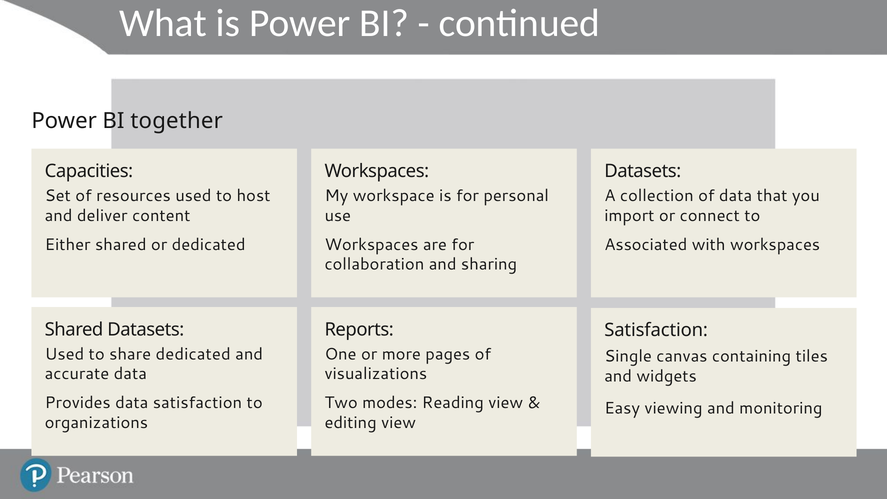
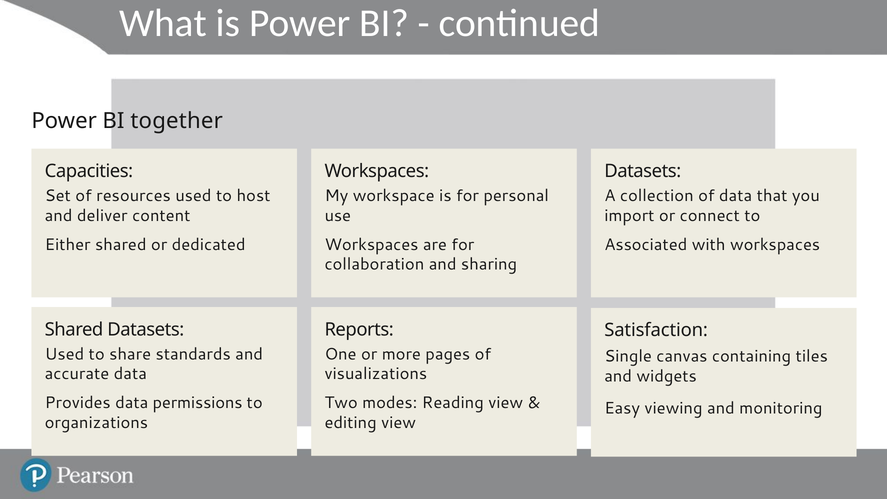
share dedicated: dedicated -> standards
data satisfaction: satisfaction -> permissions
